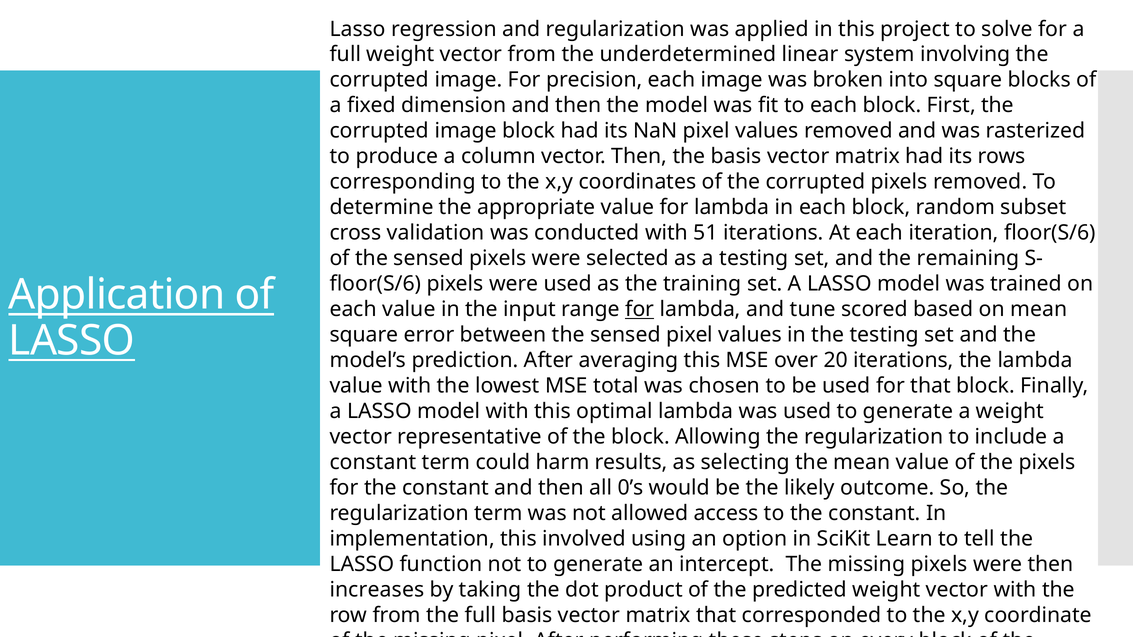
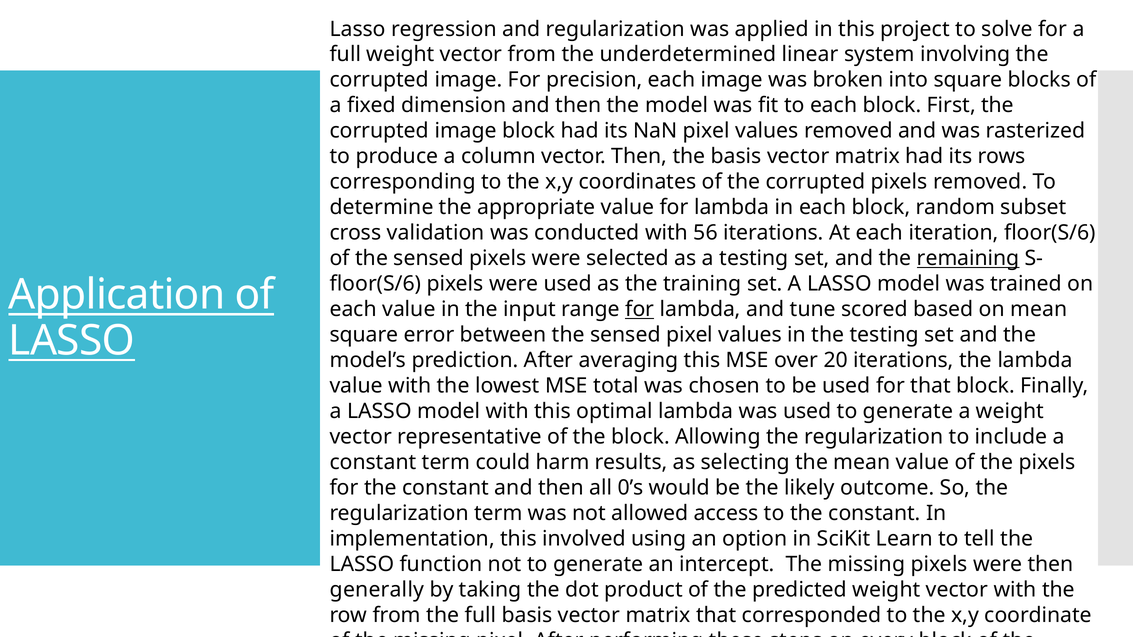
51: 51 -> 56
remaining underline: none -> present
increases: increases -> generally
